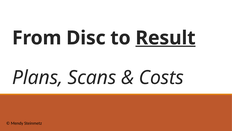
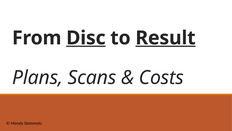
Disc underline: none -> present
